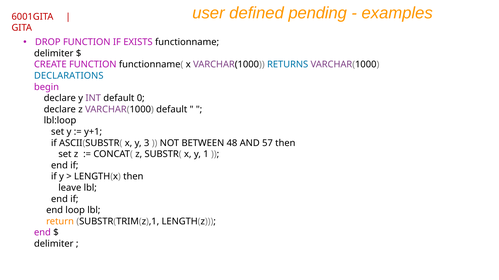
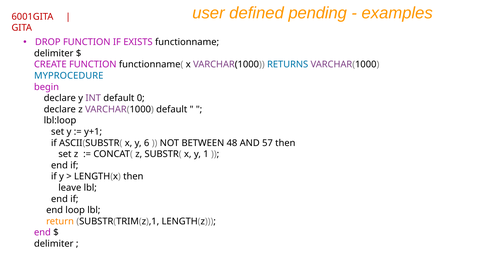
DECLARATIONS: DECLARATIONS -> MYPROCEDURE
3: 3 -> 6
